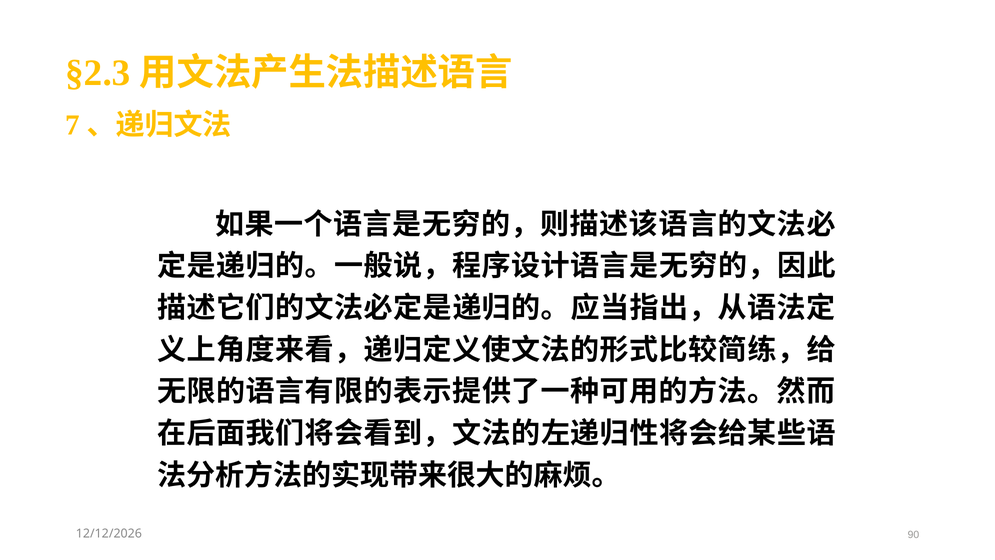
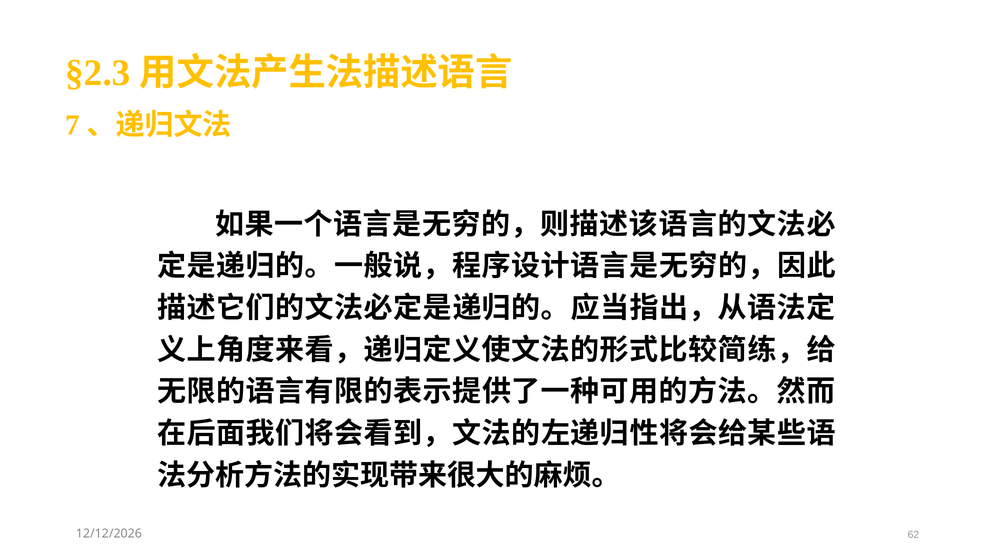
90: 90 -> 62
